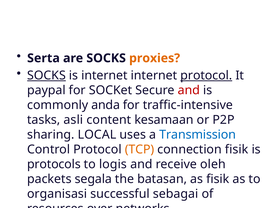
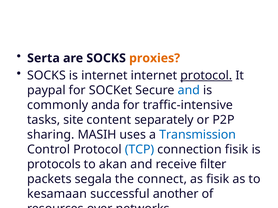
SOCKS at (46, 76) underline: present -> none
and at (189, 90) colour: red -> blue
asli: asli -> site
kesamaan: kesamaan -> separately
LOCAL: LOCAL -> MASIH
TCP colour: orange -> blue
logis: logis -> akan
oleh: oleh -> filter
batasan: batasan -> connect
organisasi: organisasi -> kesamaan
sebagai: sebagai -> another
